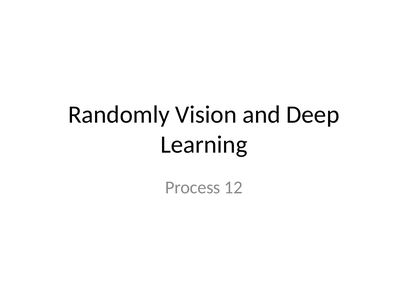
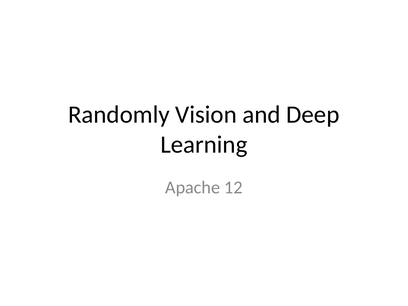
Process: Process -> Apache
